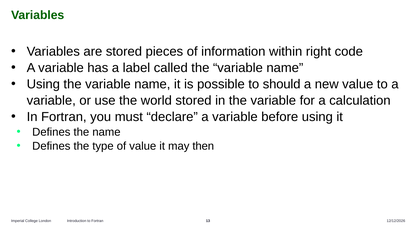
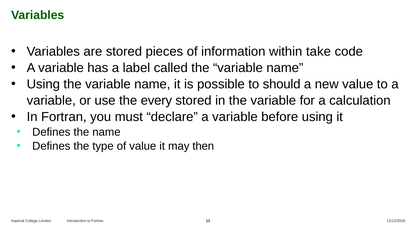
right: right -> take
world: world -> every
